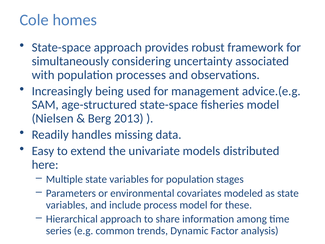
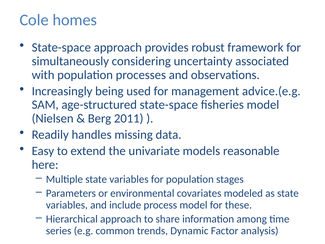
2013: 2013 -> 2011
distributed: distributed -> reasonable
